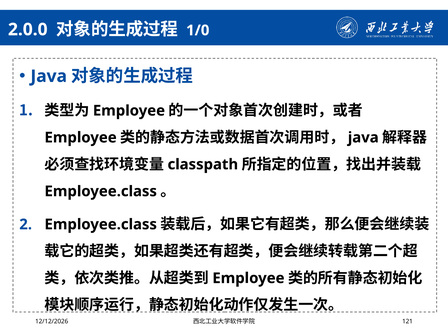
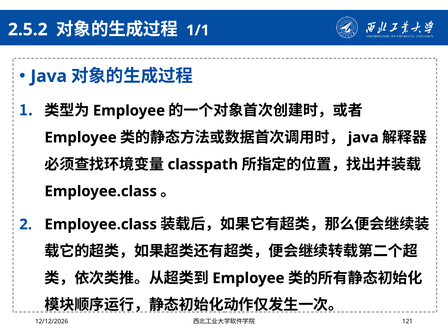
2.0.0: 2.0.0 -> 2.5.2
1/0: 1/0 -> 1/1
